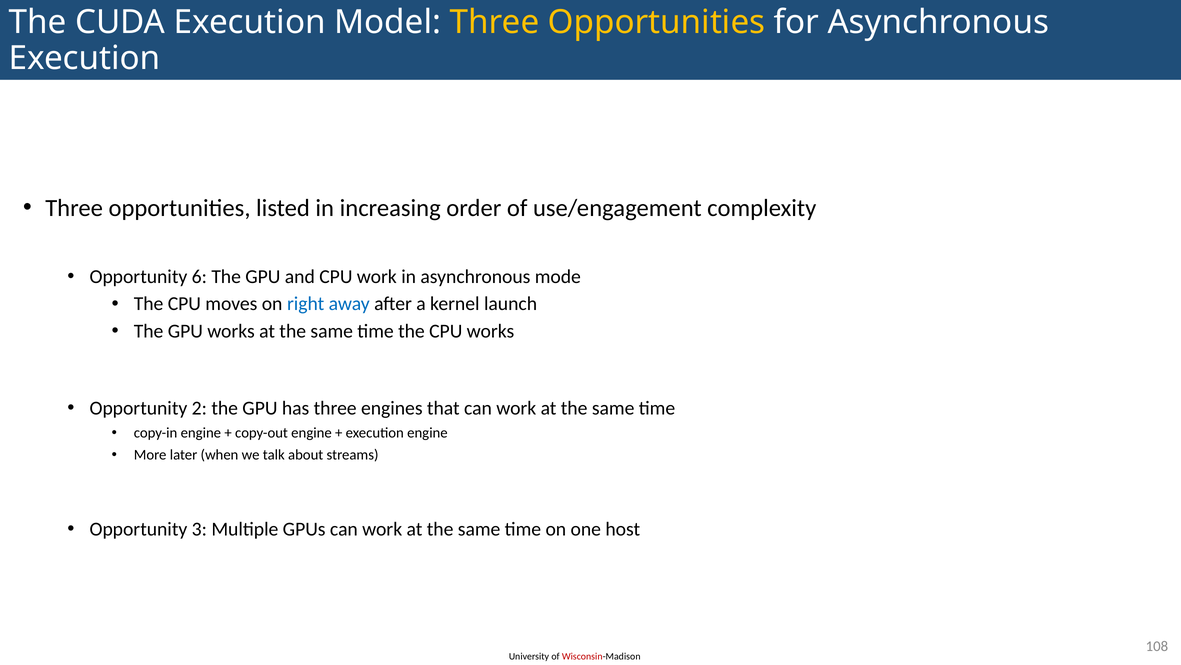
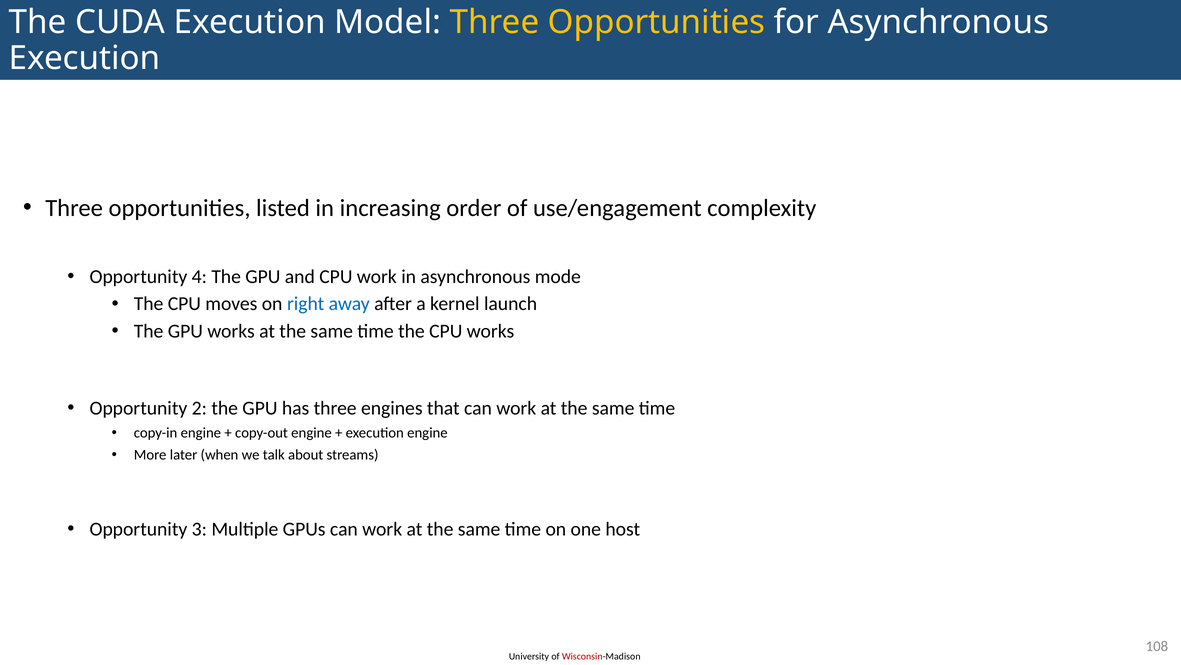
6: 6 -> 4
